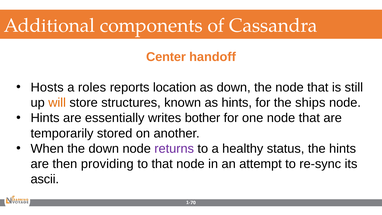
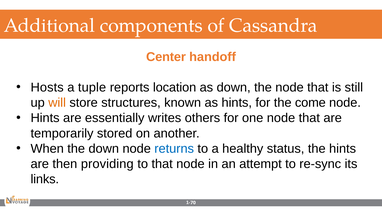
roles: roles -> tuple
ships: ships -> come
bother: bother -> others
returns colour: purple -> blue
ascii: ascii -> links
